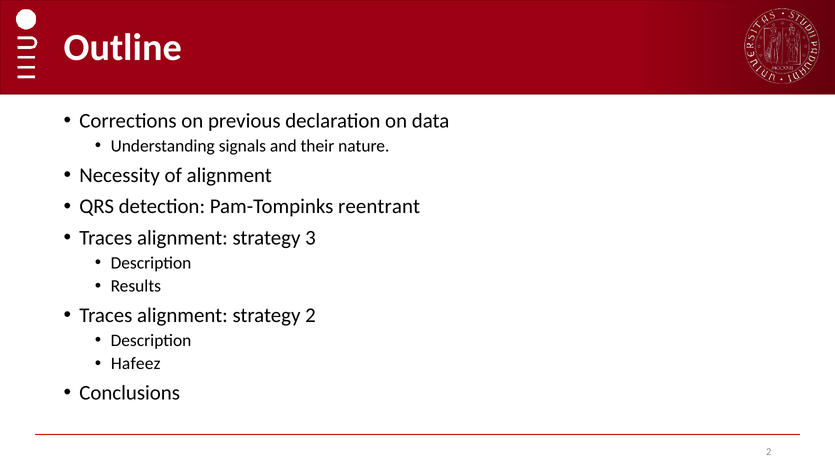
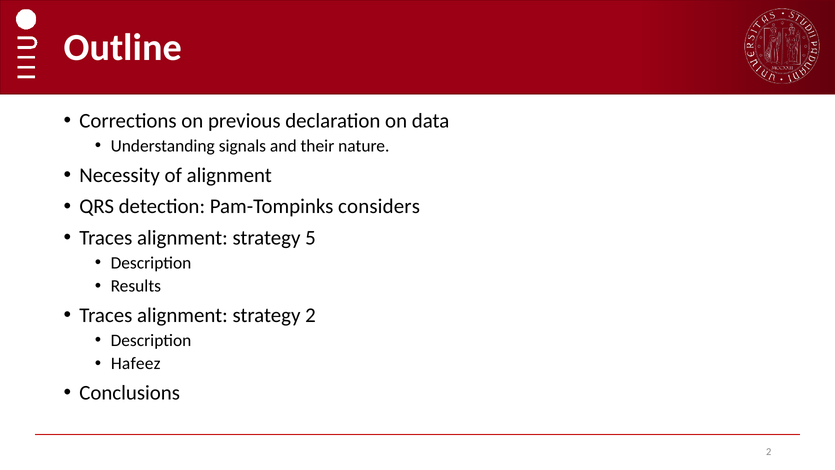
reentrant: reentrant -> considers
3: 3 -> 5
